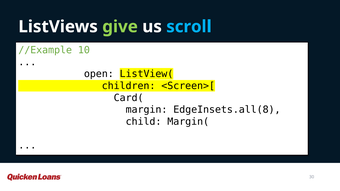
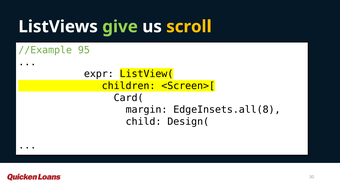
scroll colour: light blue -> yellow
10: 10 -> 95
open: open -> expr
Margin(: Margin( -> Design(
